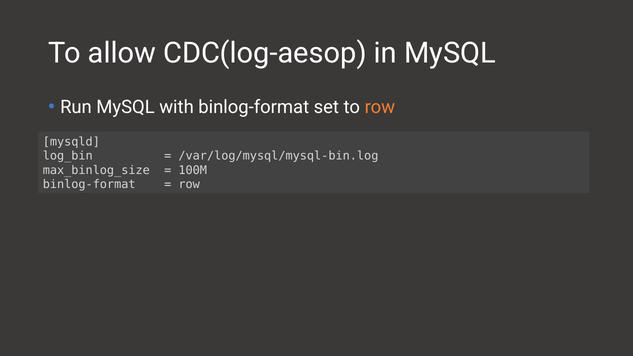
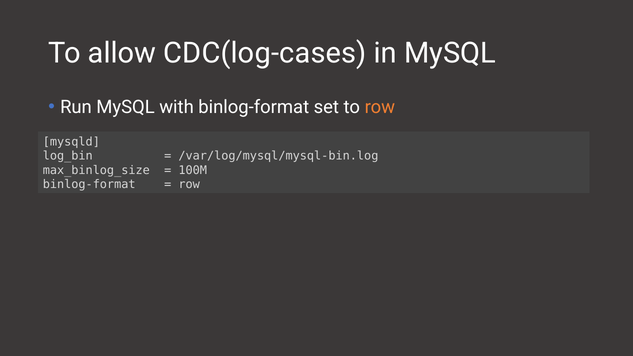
CDC(log-aesop: CDC(log-aesop -> CDC(log-cases
